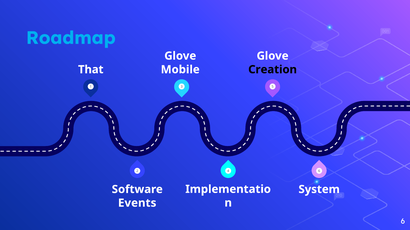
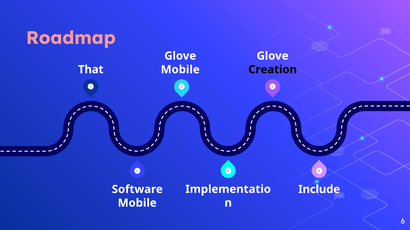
Roadmap colour: light blue -> pink
System: System -> Include
Events at (137, 203): Events -> Mobile
